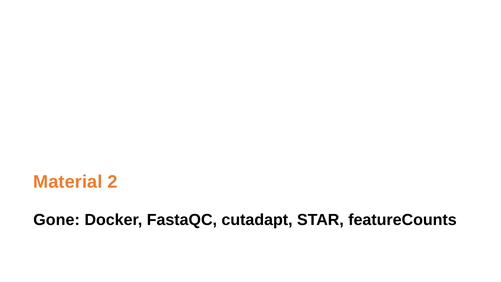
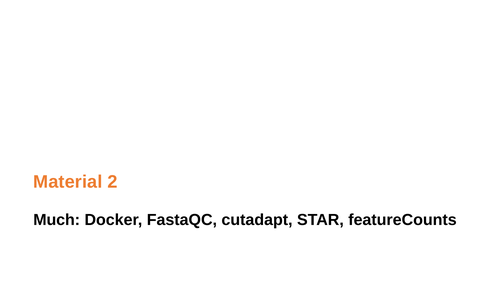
Gone: Gone -> Much
